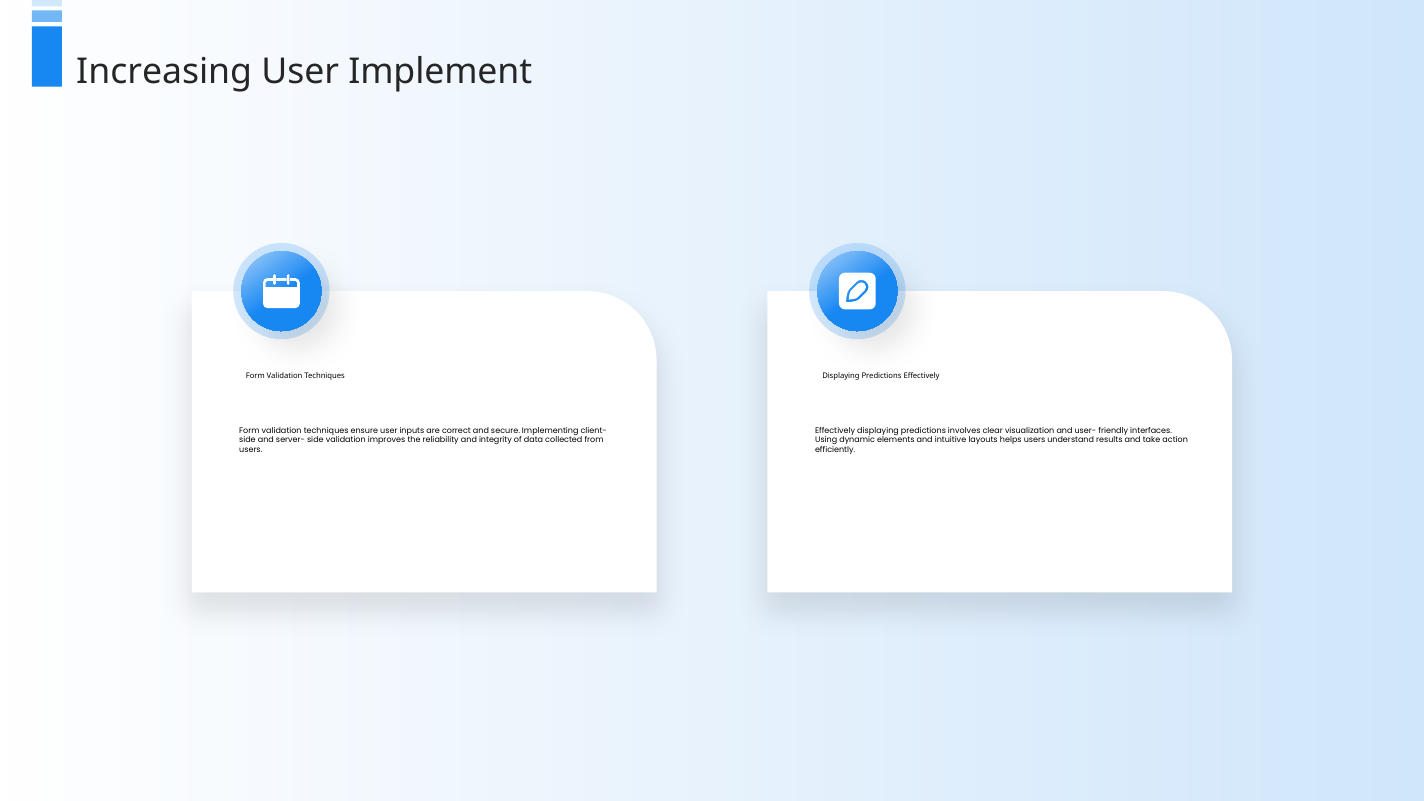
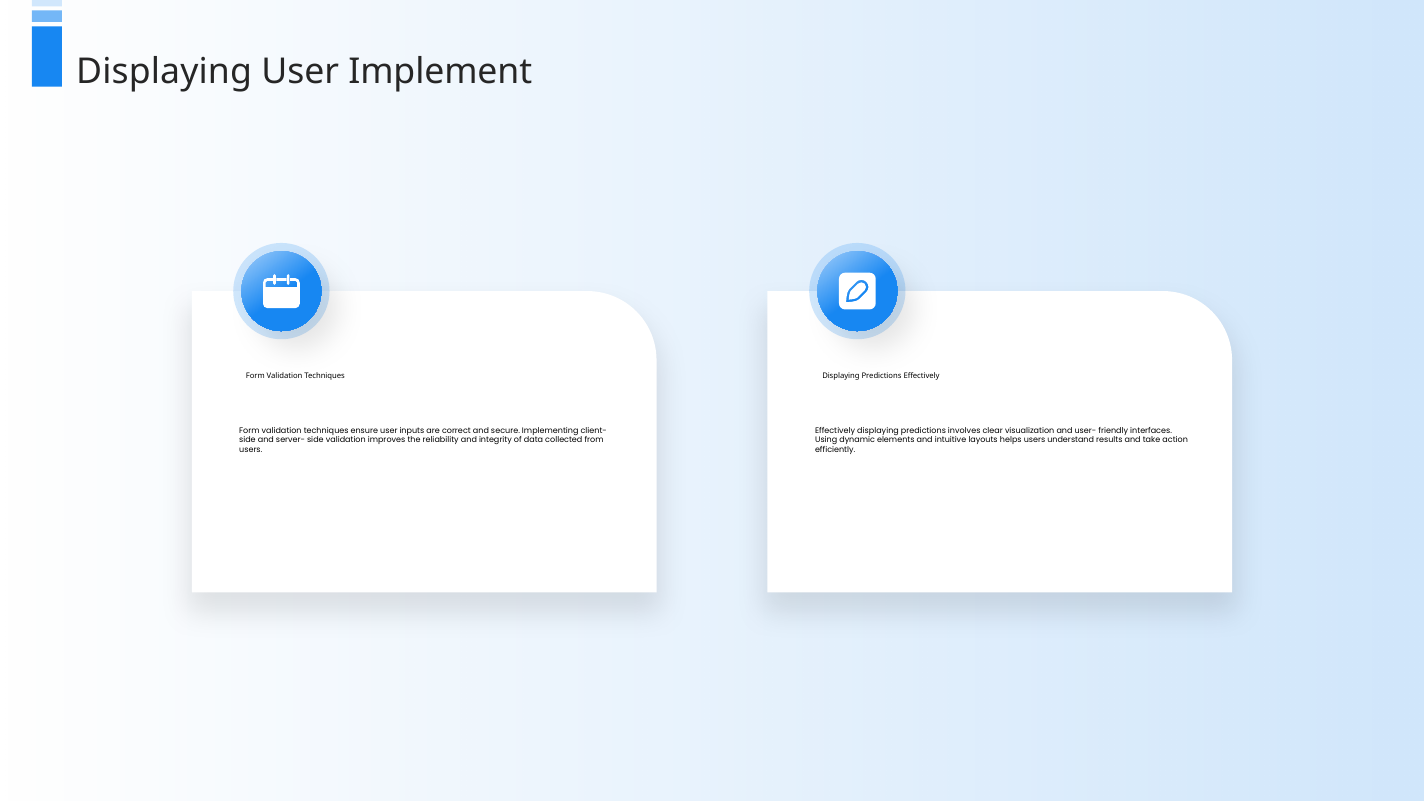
Increasing at (164, 72): Increasing -> Displaying
